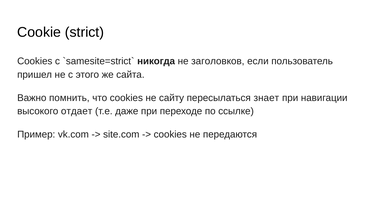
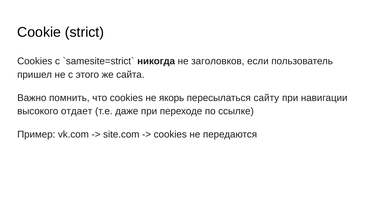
сайту: сайту -> якорь
знает: знает -> сайту
